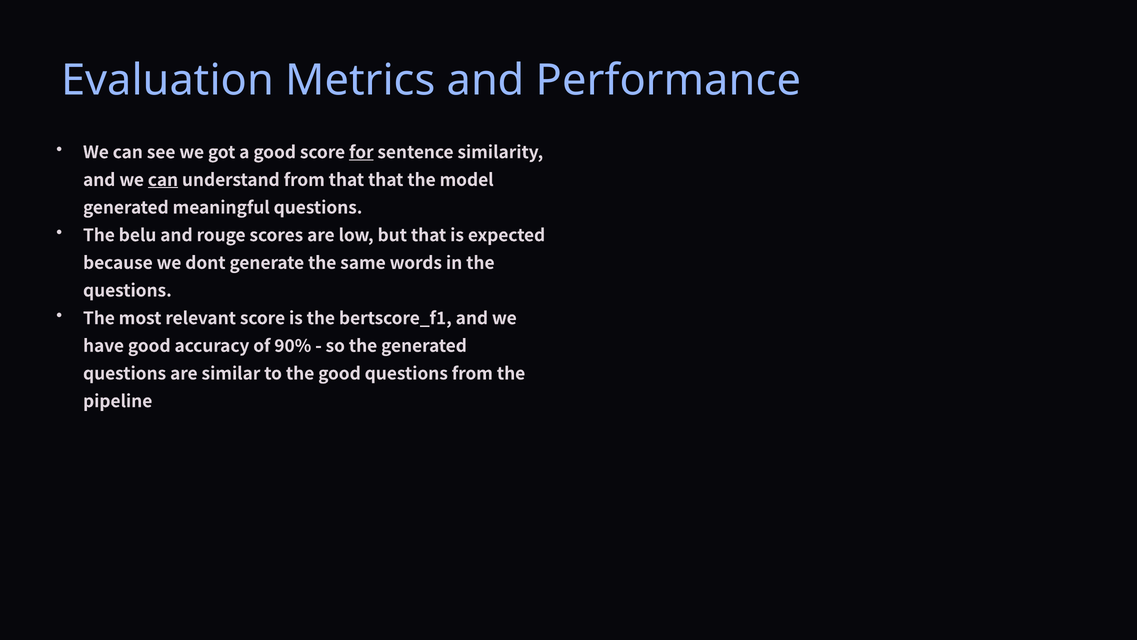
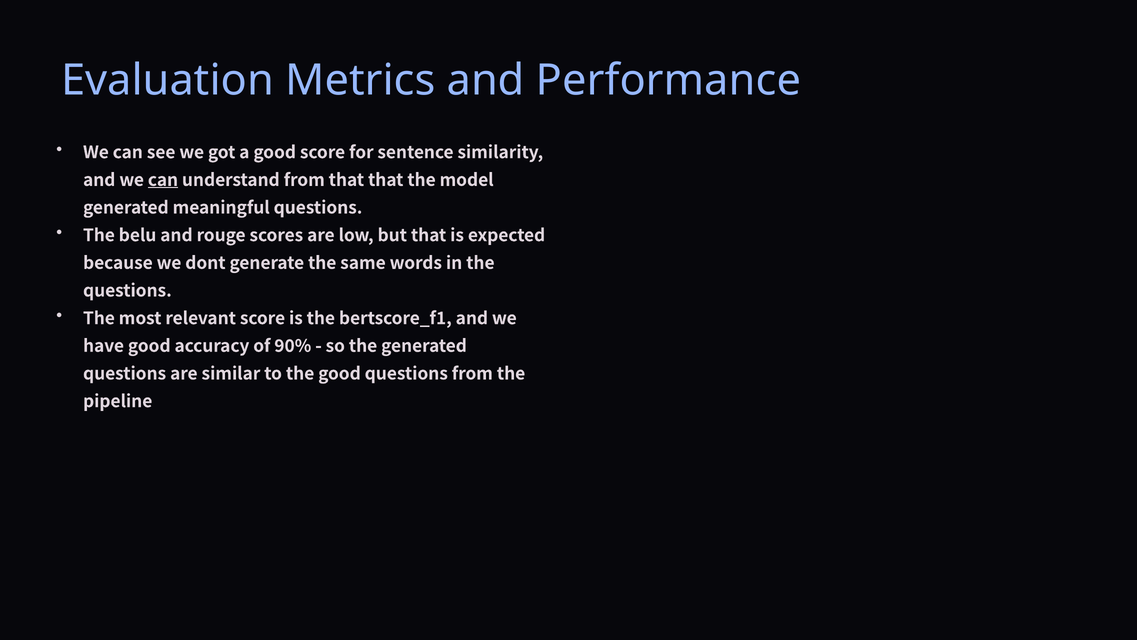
for underline: present -> none
